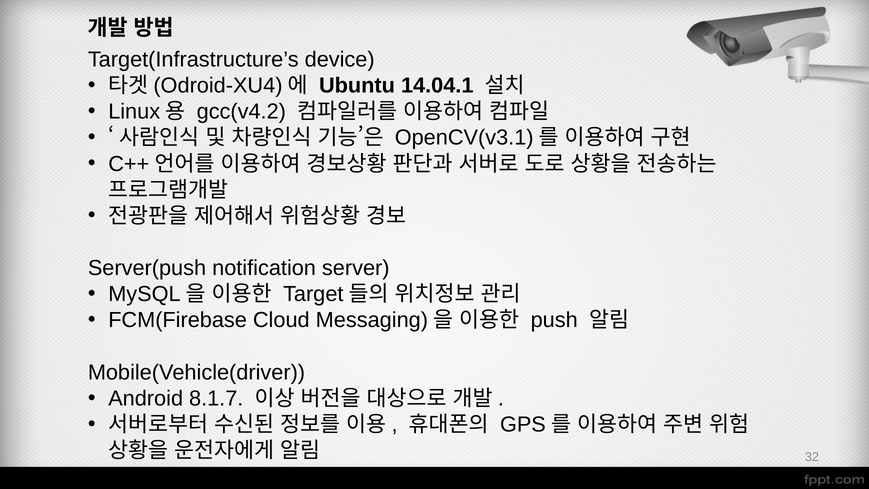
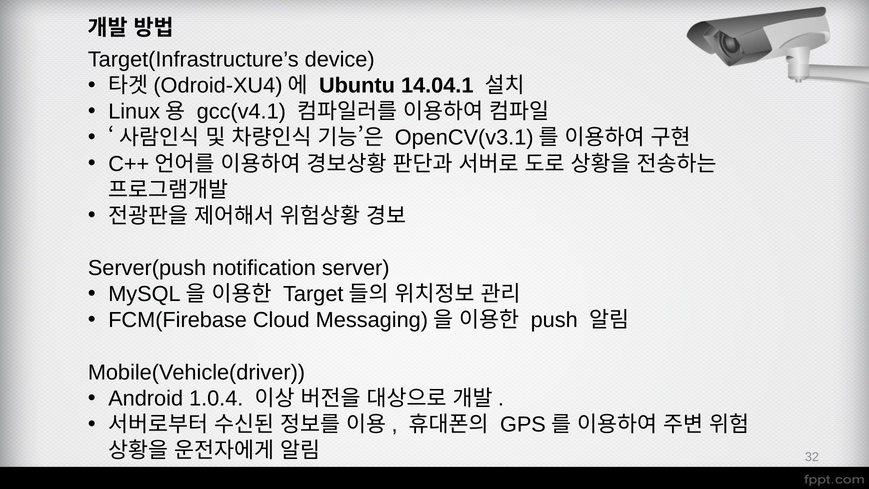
gcc(v4.2: gcc(v4.2 -> gcc(v4.1
8.1.7: 8.1.7 -> 1.0.4
